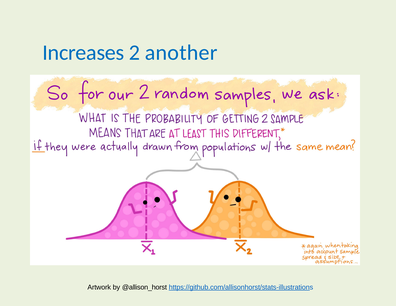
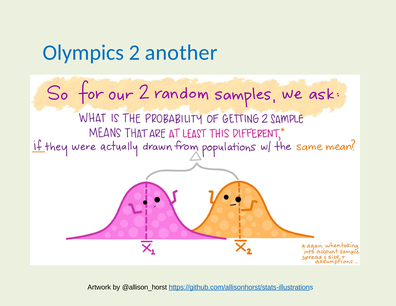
Increases: Increases -> Olympics
